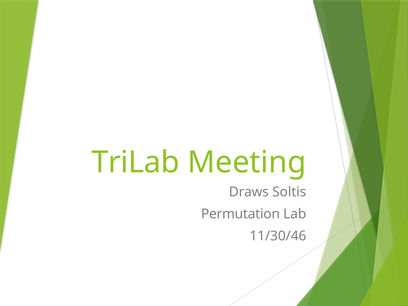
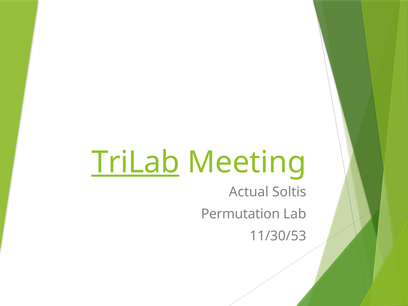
TriLab underline: none -> present
Draws: Draws -> Actual
11/30/46: 11/30/46 -> 11/30/53
